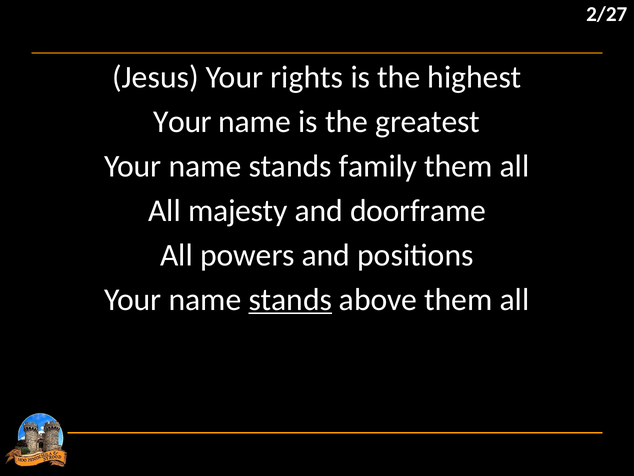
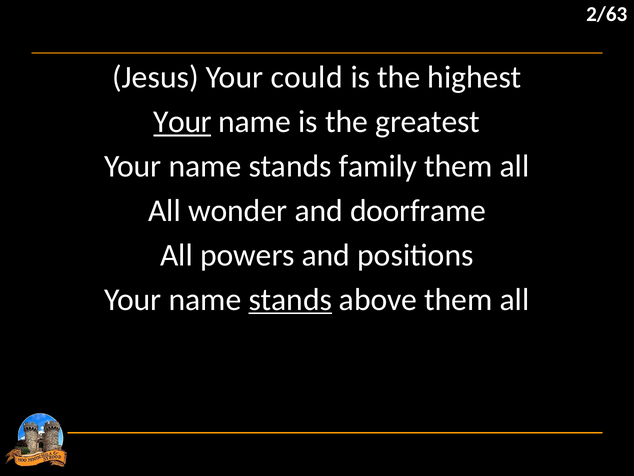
2/27: 2/27 -> 2/63
rights: rights -> could
Your at (183, 122) underline: none -> present
majesty: majesty -> wonder
